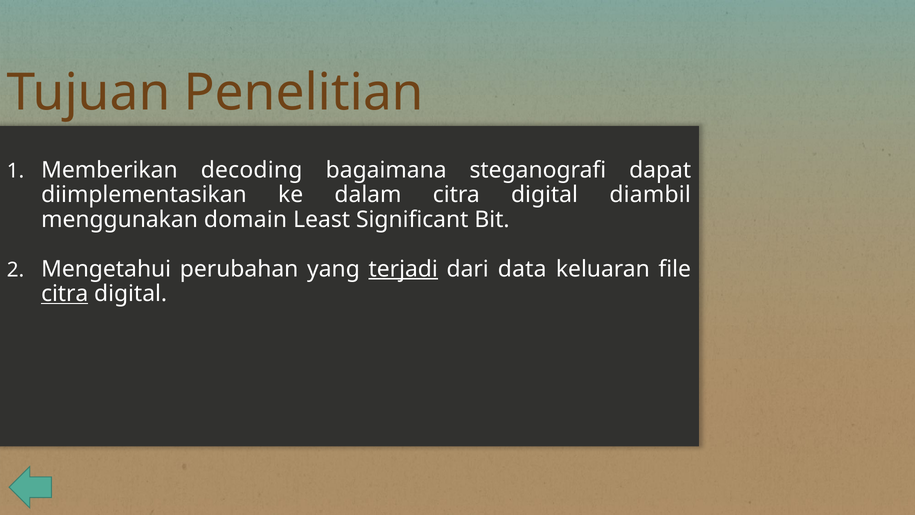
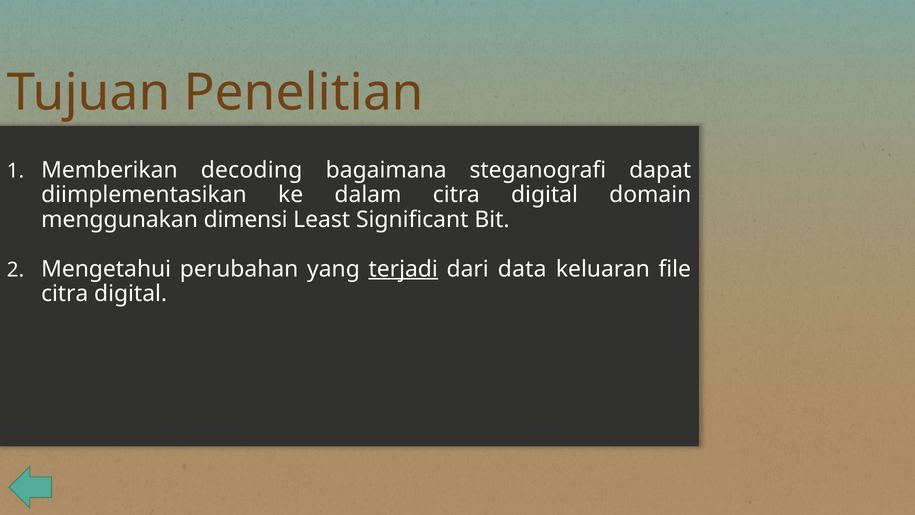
diambil: diambil -> domain
domain: domain -> dimensi
citra at (65, 294) underline: present -> none
